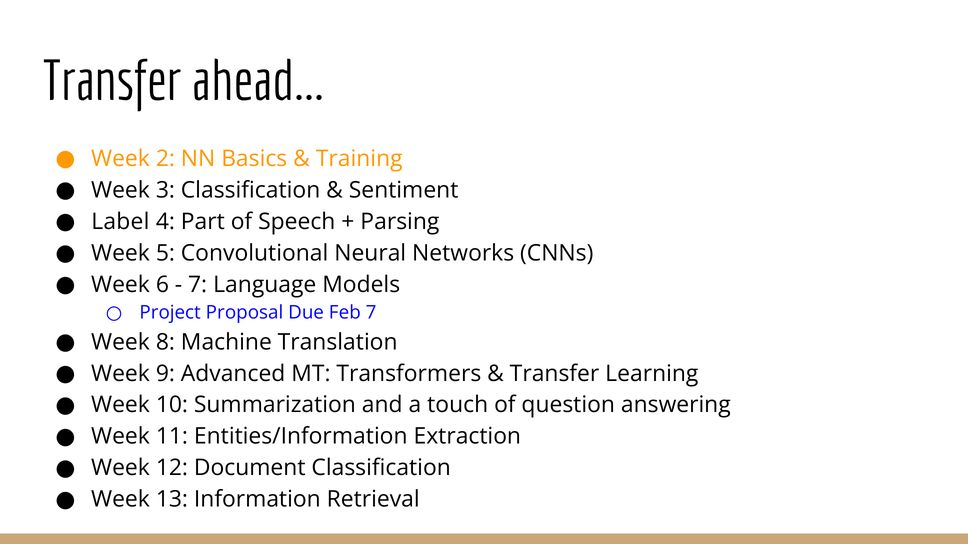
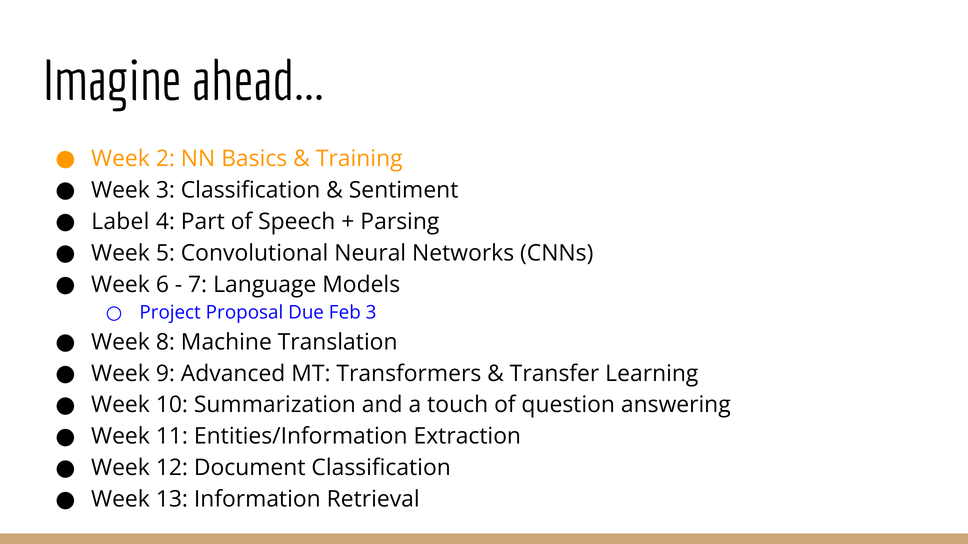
Transfer at (112, 82): Transfer -> Imagine
Feb 7: 7 -> 3
